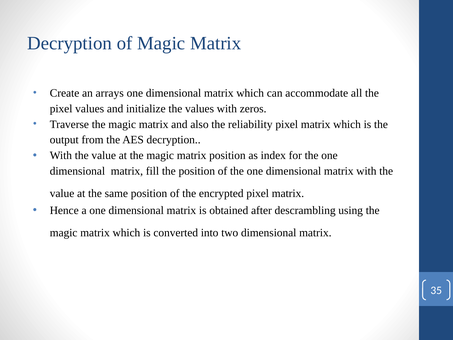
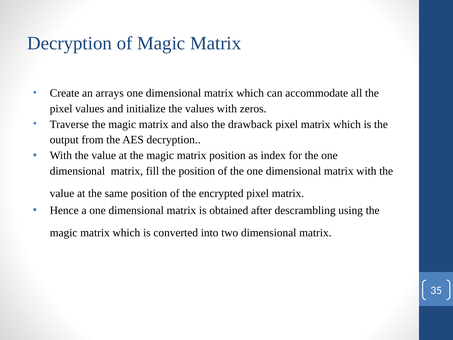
reliability: reliability -> drawback
